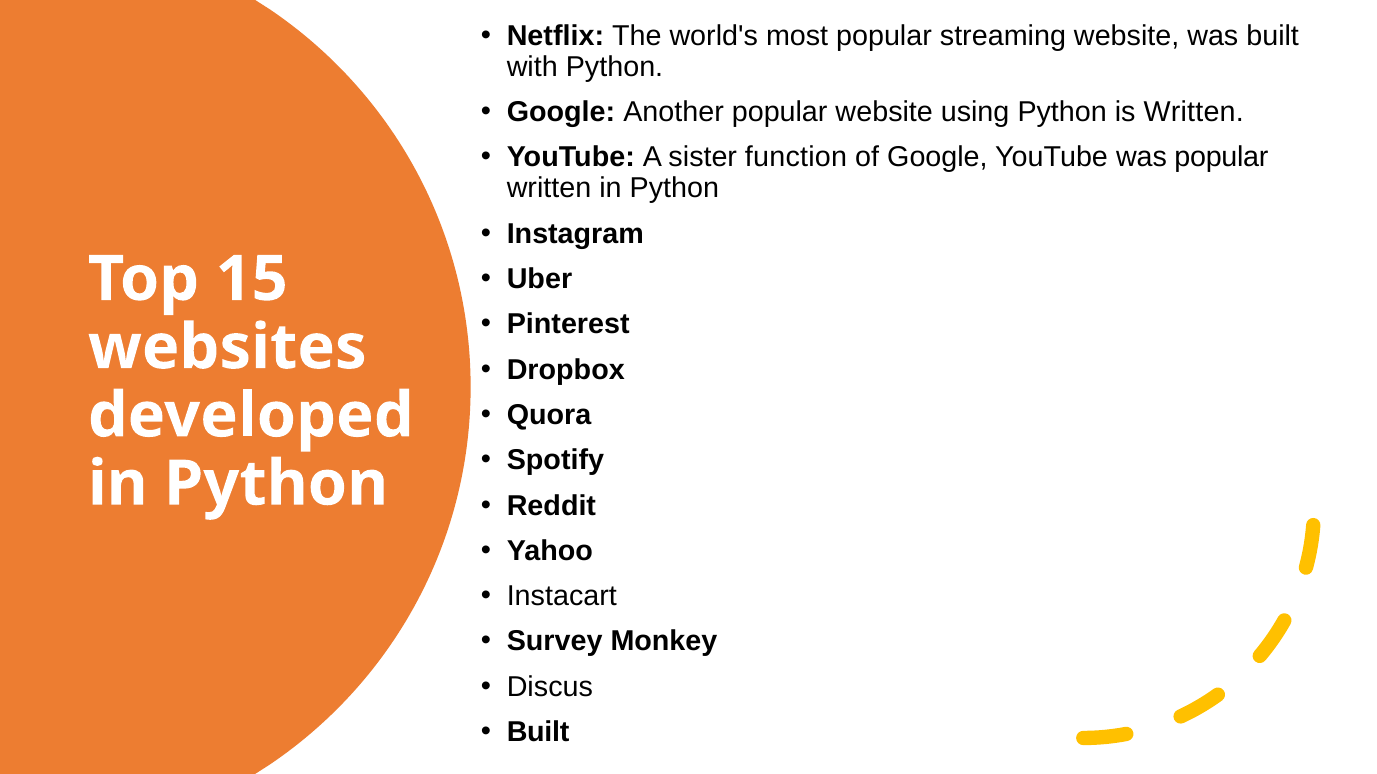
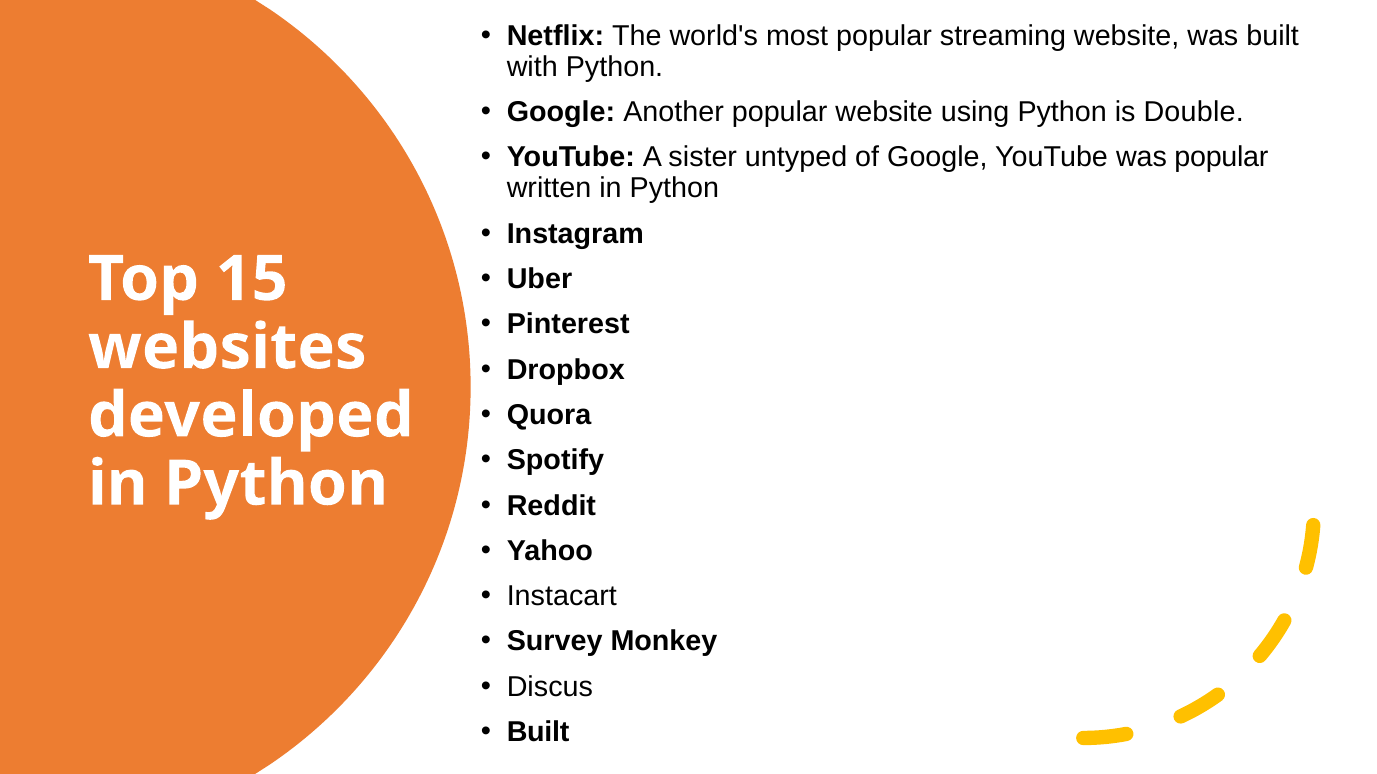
is Written: Written -> Double
function: function -> untyped
